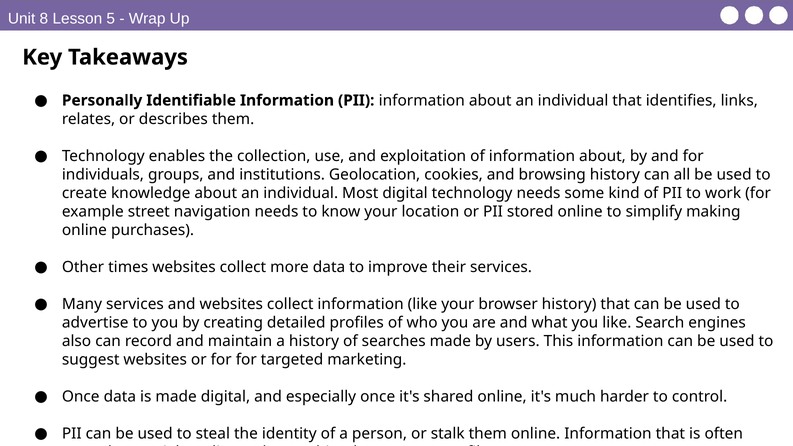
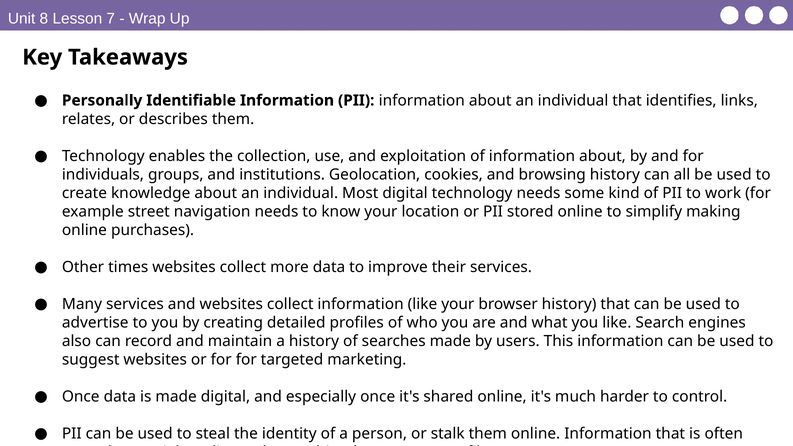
5: 5 -> 7
